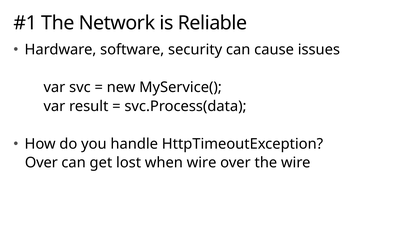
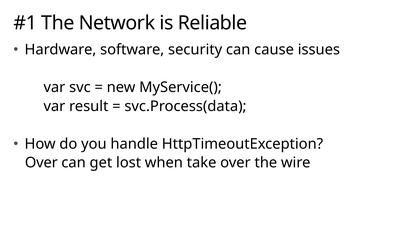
when wire: wire -> take
